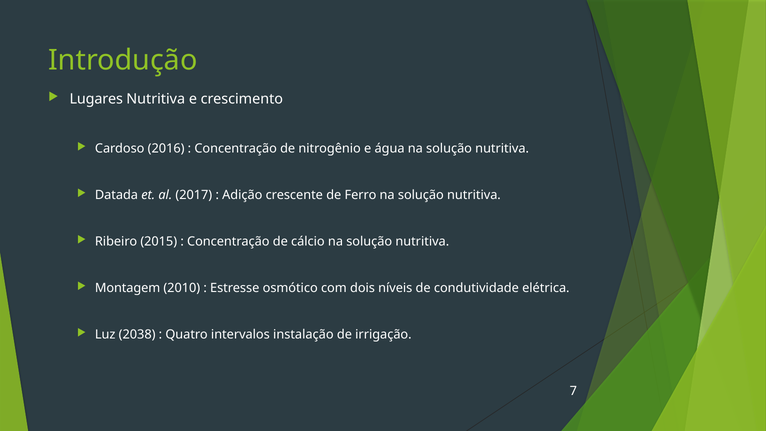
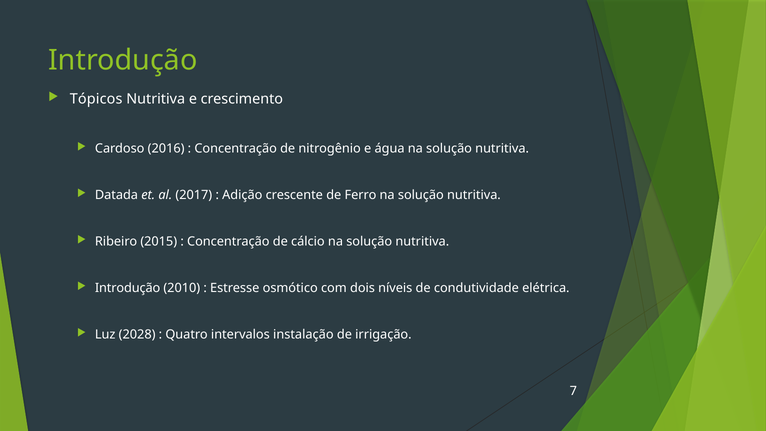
Lugares: Lugares -> Tópicos
Montagem at (128, 288): Montagem -> Introdução
2038: 2038 -> 2028
